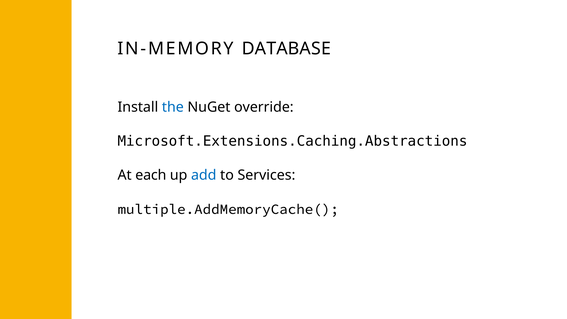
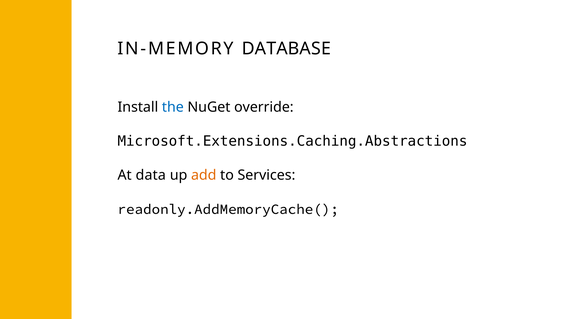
each: each -> data
add colour: blue -> orange
multiple.AddMemoryCache(: multiple.AddMemoryCache( -> readonly.AddMemoryCache(
